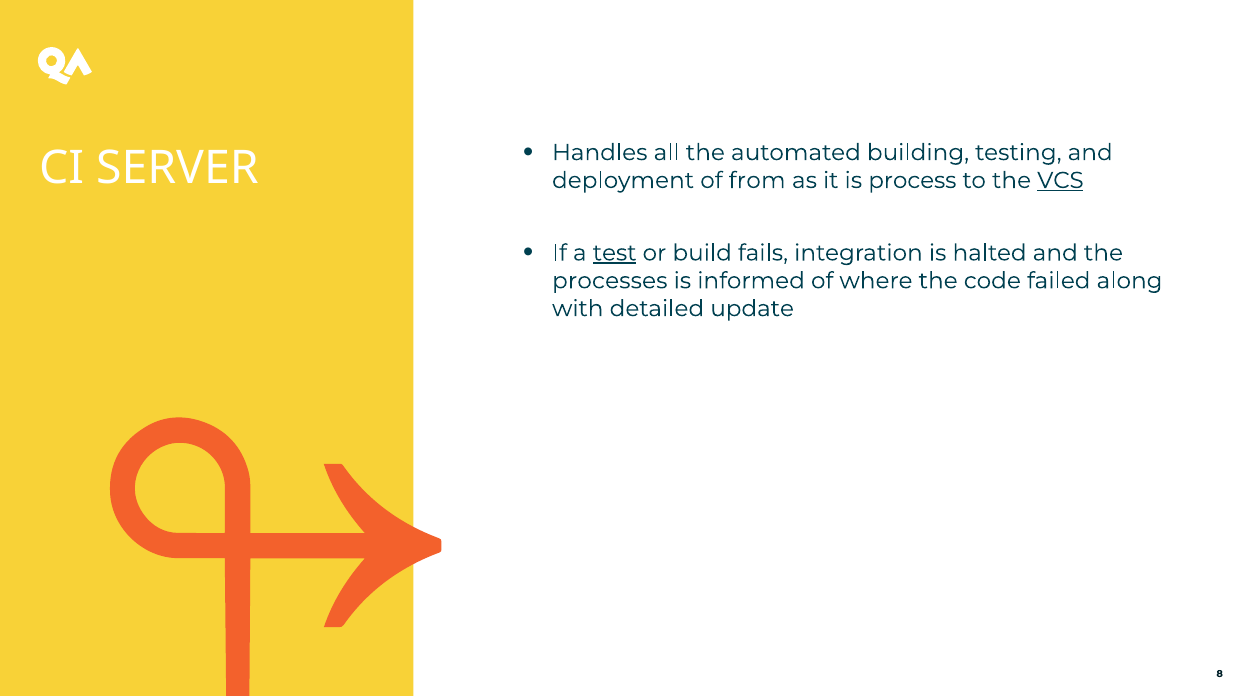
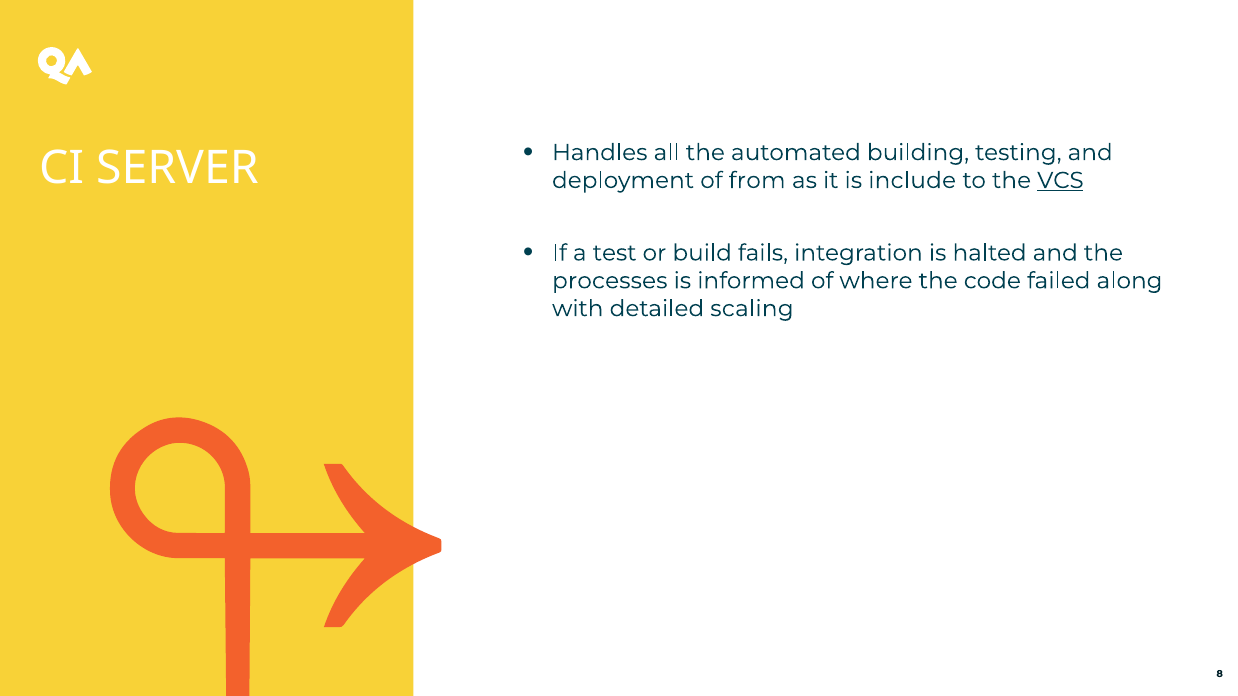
process: process -> include
test underline: present -> none
update: update -> scaling
